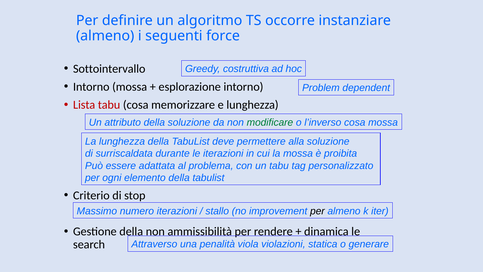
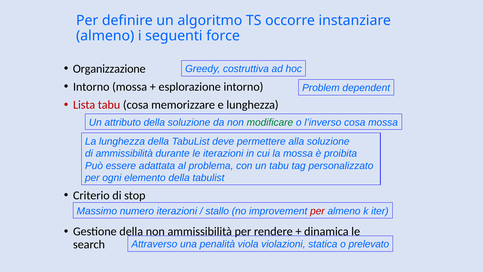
Sottointervallo: Sottointervallo -> Organizzazione
di surriscaldata: surriscaldata -> ammissibilità
per at (317, 211) colour: black -> red
generare: generare -> prelevato
